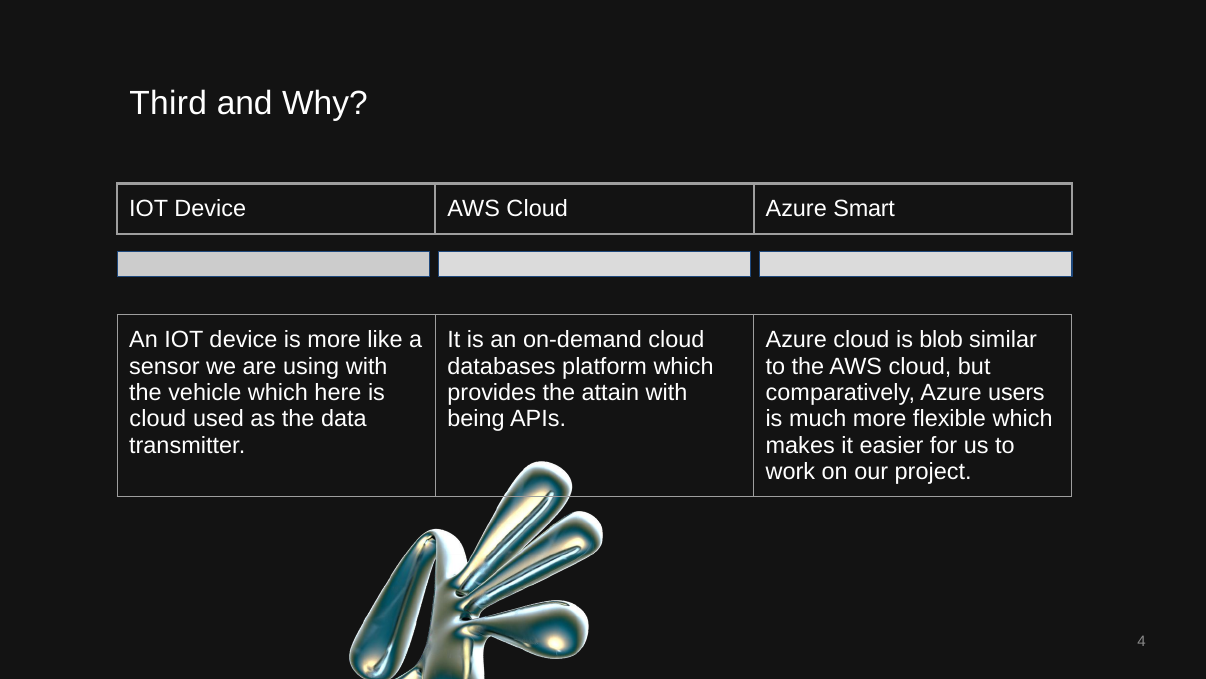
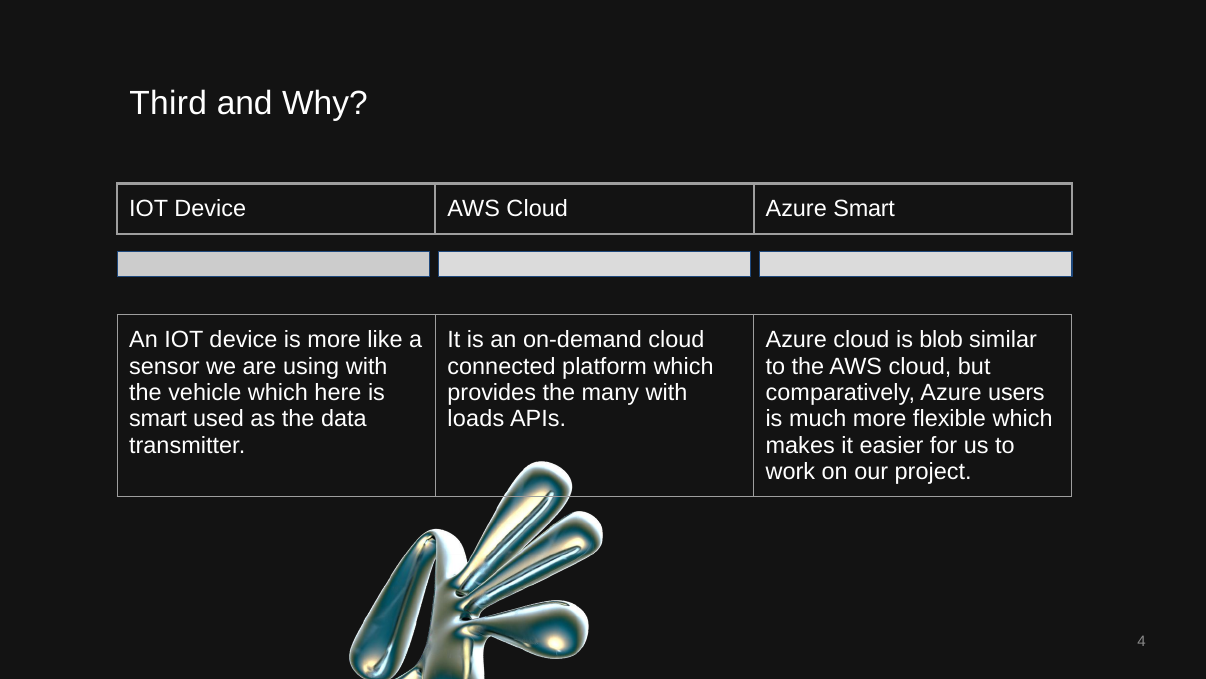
databases: databases -> connected
attain: attain -> many
cloud at (158, 419): cloud -> smart
being: being -> loads
